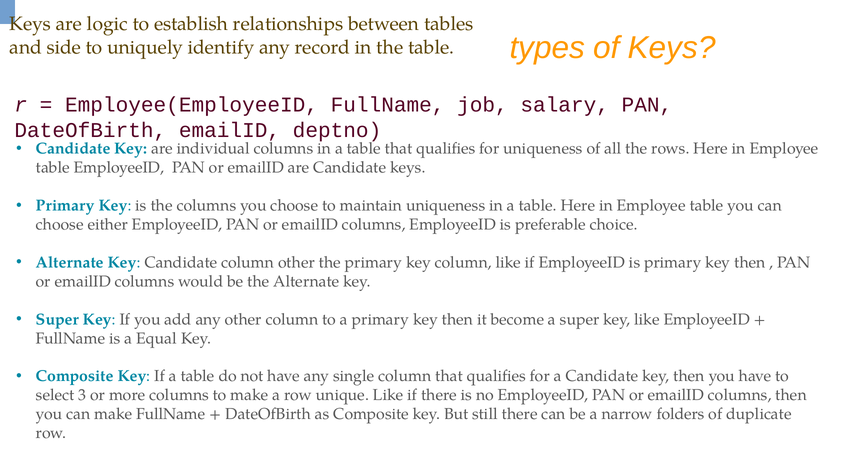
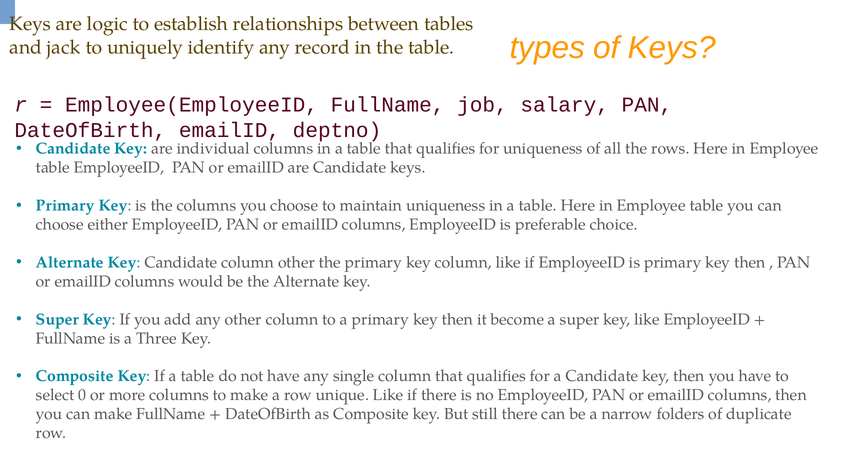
side: side -> jack
Equal: Equal -> Three
3: 3 -> 0
